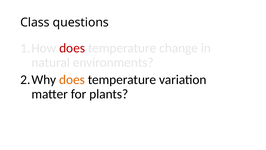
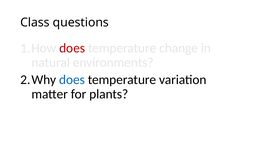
does at (72, 79) colour: orange -> blue
